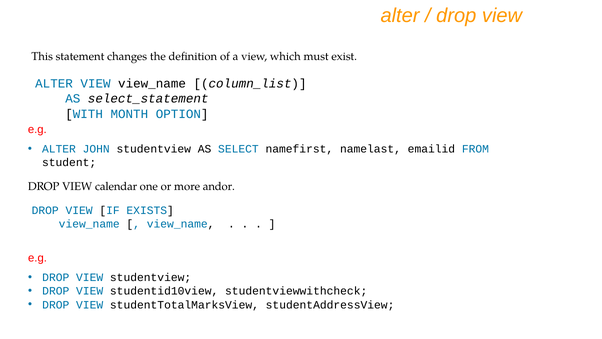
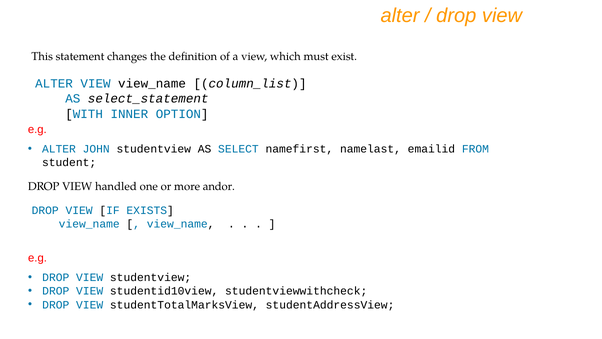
MONTH: MONTH -> INNER
calendar: calendar -> handled
